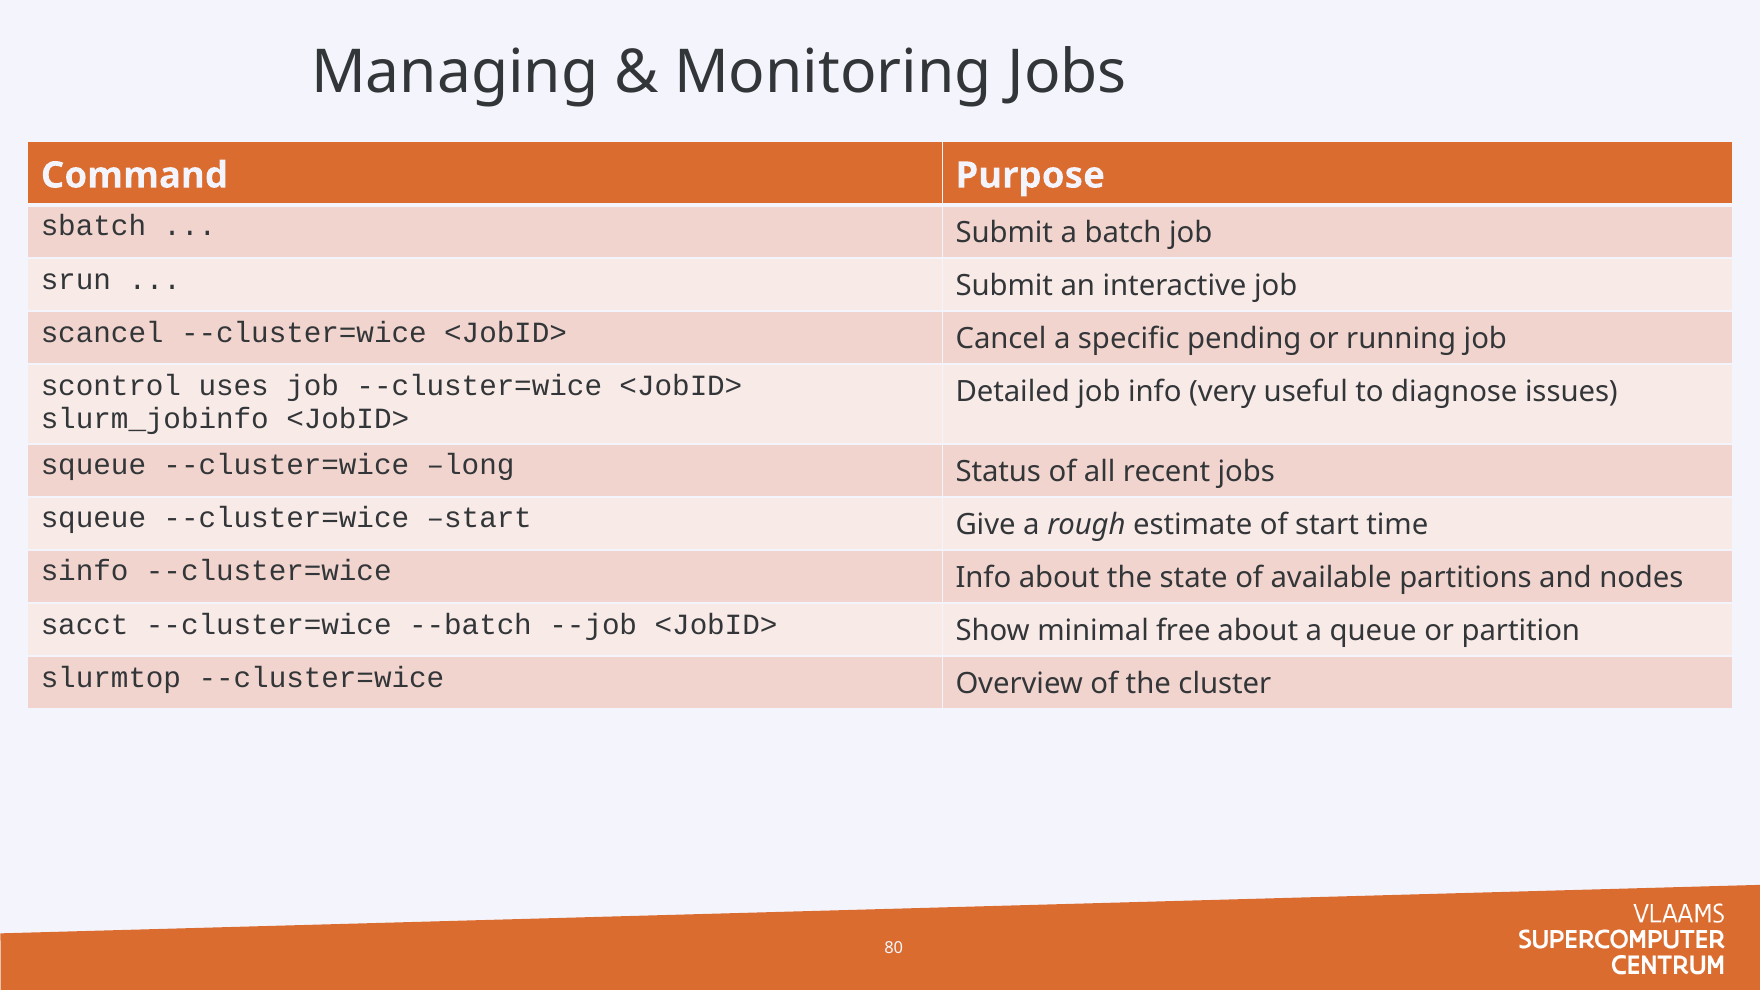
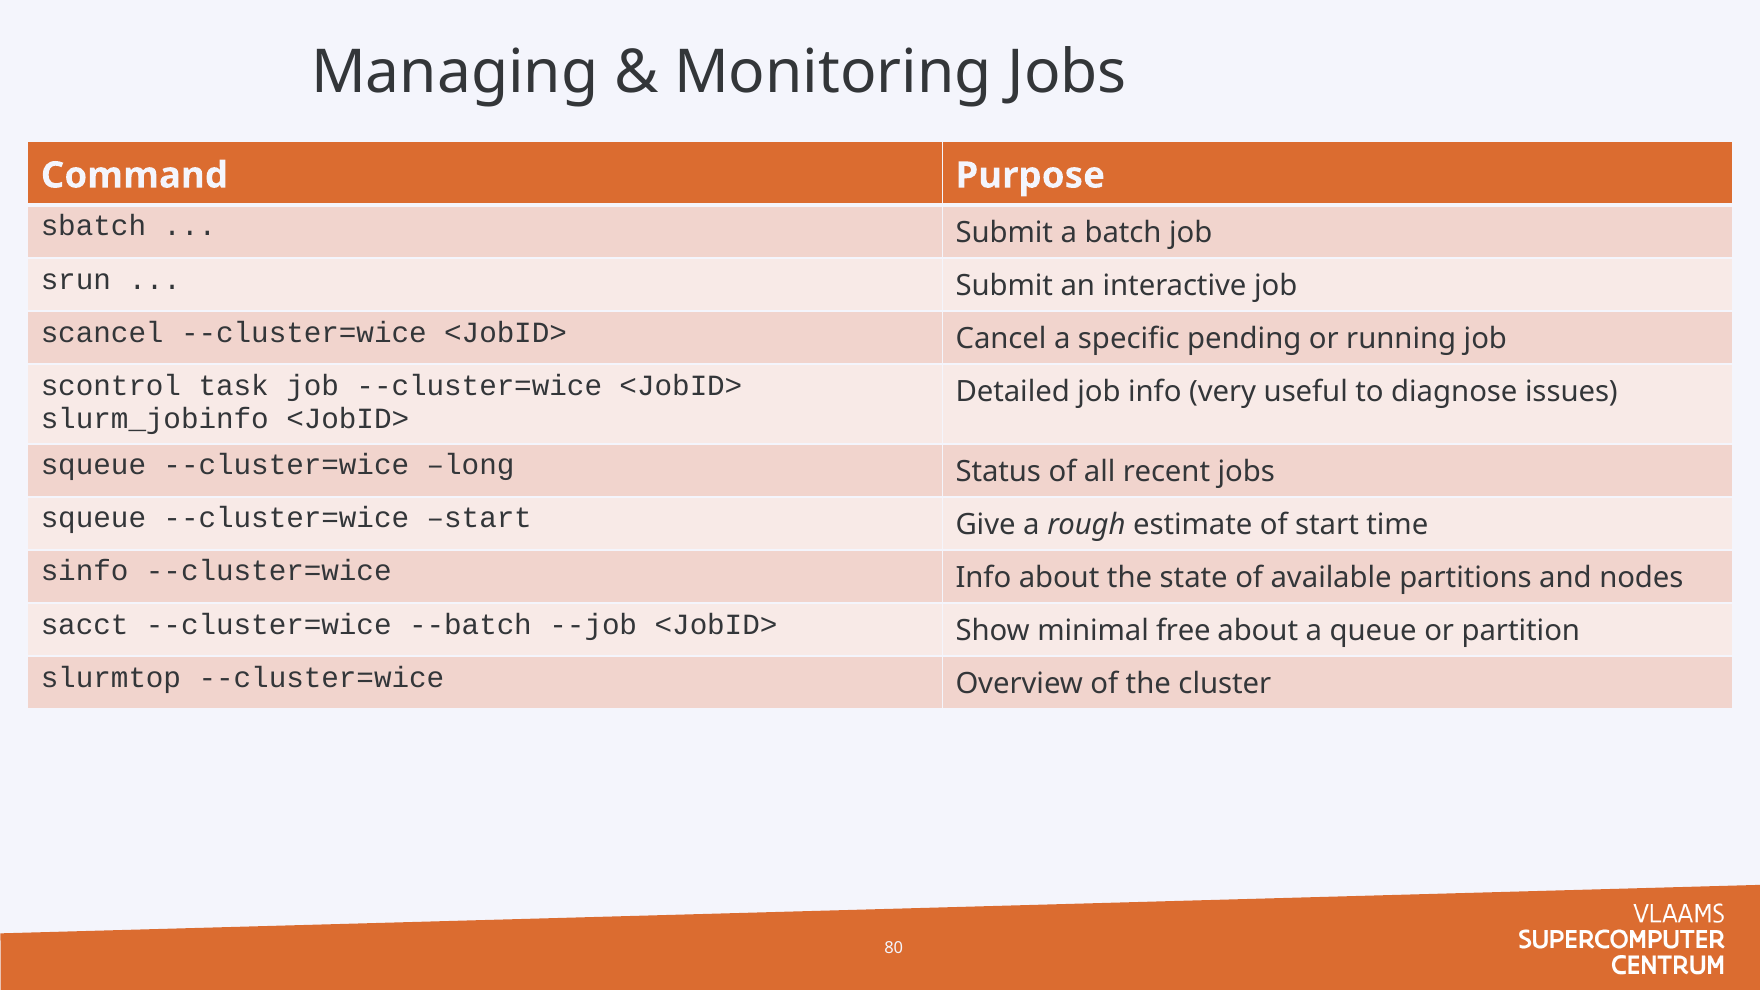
uses: uses -> task
